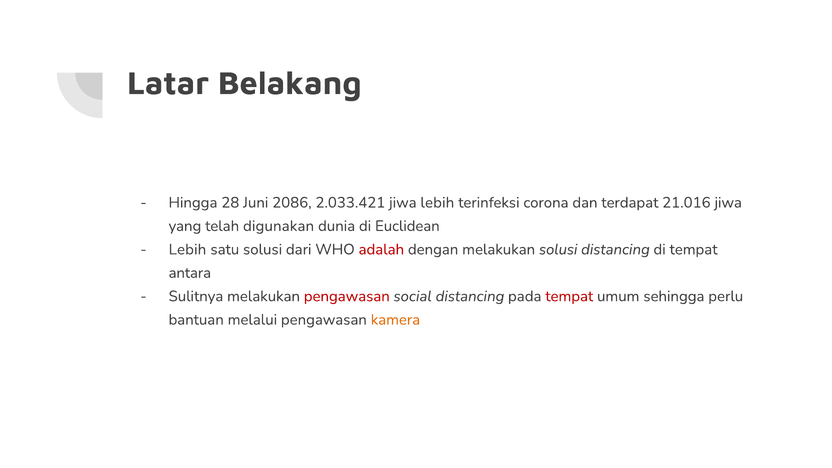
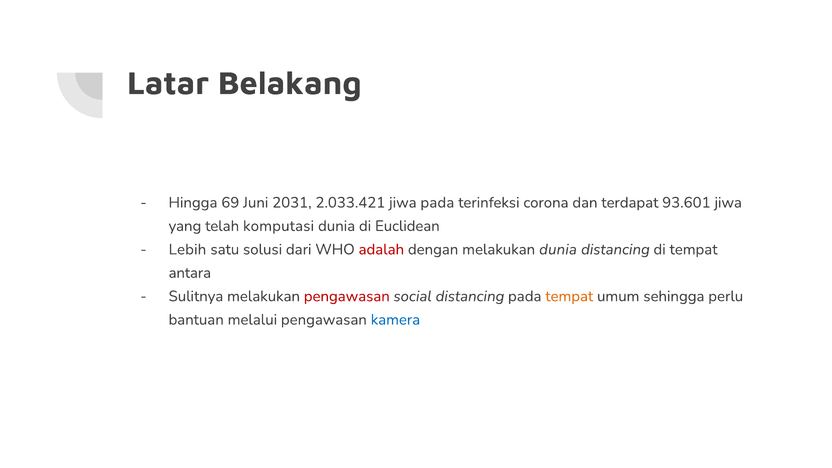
28: 28 -> 69
2086: 2086 -> 2031
jiwa lebih: lebih -> pada
21.016: 21.016 -> 93.601
digunakan: digunakan -> komputasi
melakukan solusi: solusi -> dunia
tempat at (569, 296) colour: red -> orange
kamera colour: orange -> blue
